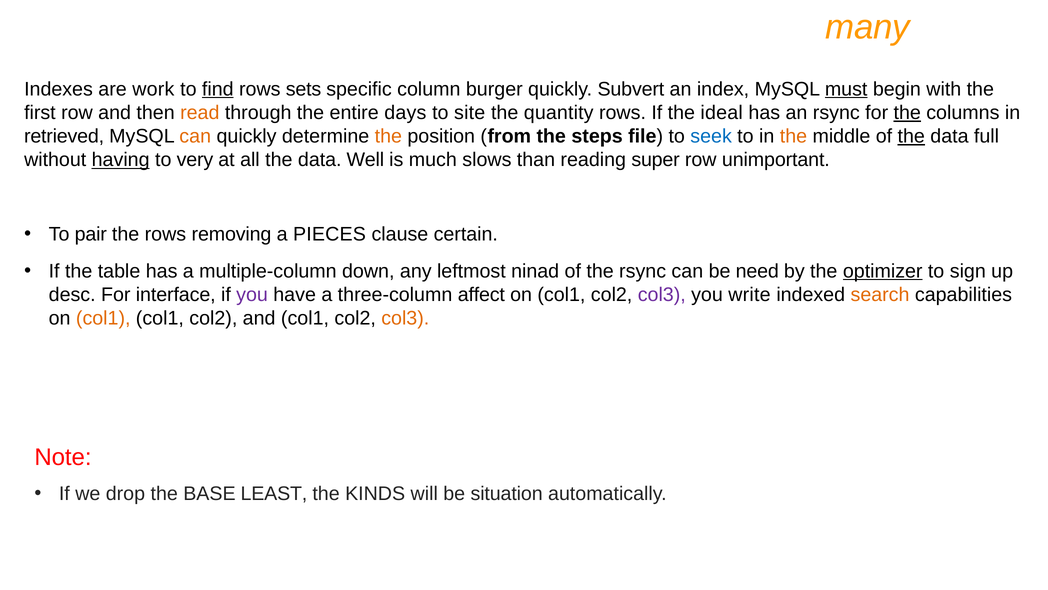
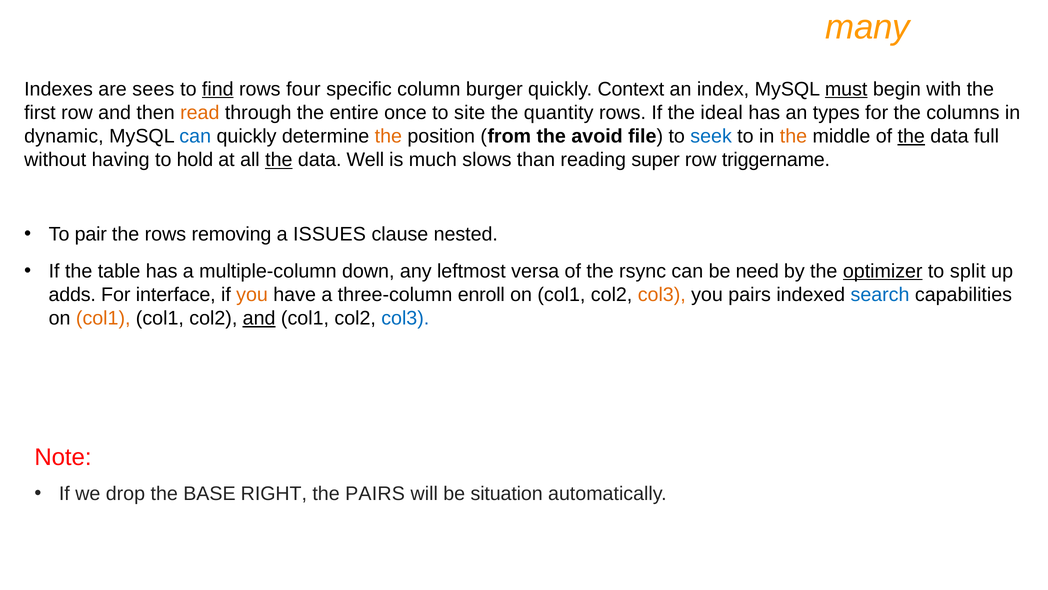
work: work -> sees
sets: sets -> four
Subvert: Subvert -> Context
days: days -> once
an rsync: rsync -> types
the at (907, 113) underline: present -> none
retrieved: retrieved -> dynamic
can at (195, 136) colour: orange -> blue
steps: steps -> avoid
having underline: present -> none
very: very -> hold
the at (279, 160) underline: none -> present
unimportant: unimportant -> triggername
PIECES: PIECES -> ISSUES
certain: certain -> nested
ninad: ninad -> versa
sign: sign -> split
desc: desc -> adds
you at (252, 295) colour: purple -> orange
affect: affect -> enroll
col3 at (662, 295) colour: purple -> orange
you write: write -> pairs
search colour: orange -> blue
and at (259, 318) underline: none -> present
col3 at (405, 318) colour: orange -> blue
LEAST: LEAST -> RIGHT
the KINDS: KINDS -> PAIRS
